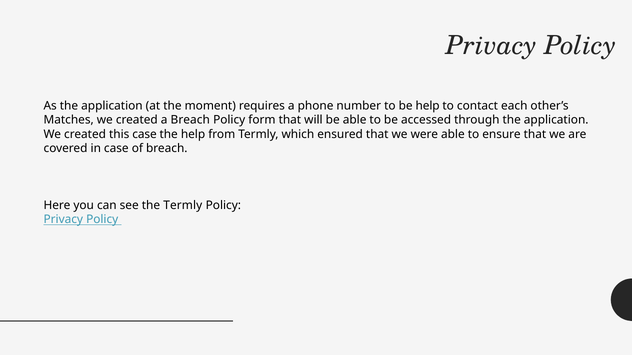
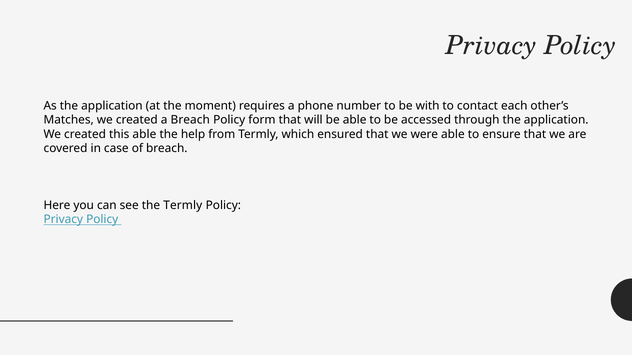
be help: help -> with
this case: case -> able
